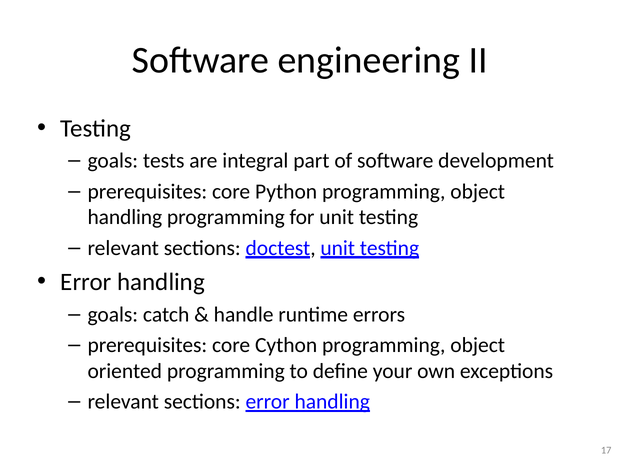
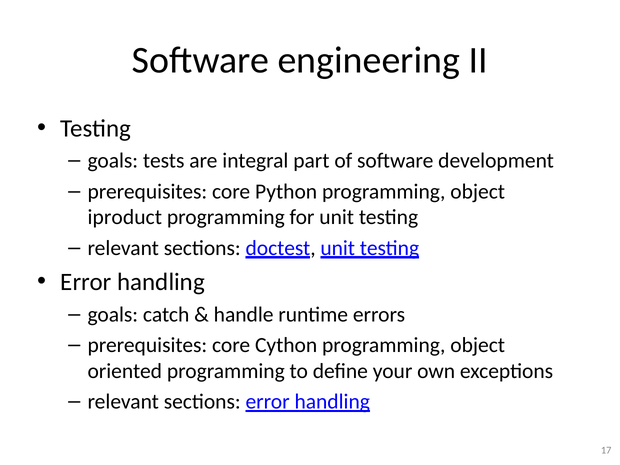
handling at (125, 217): handling -> iproduct
